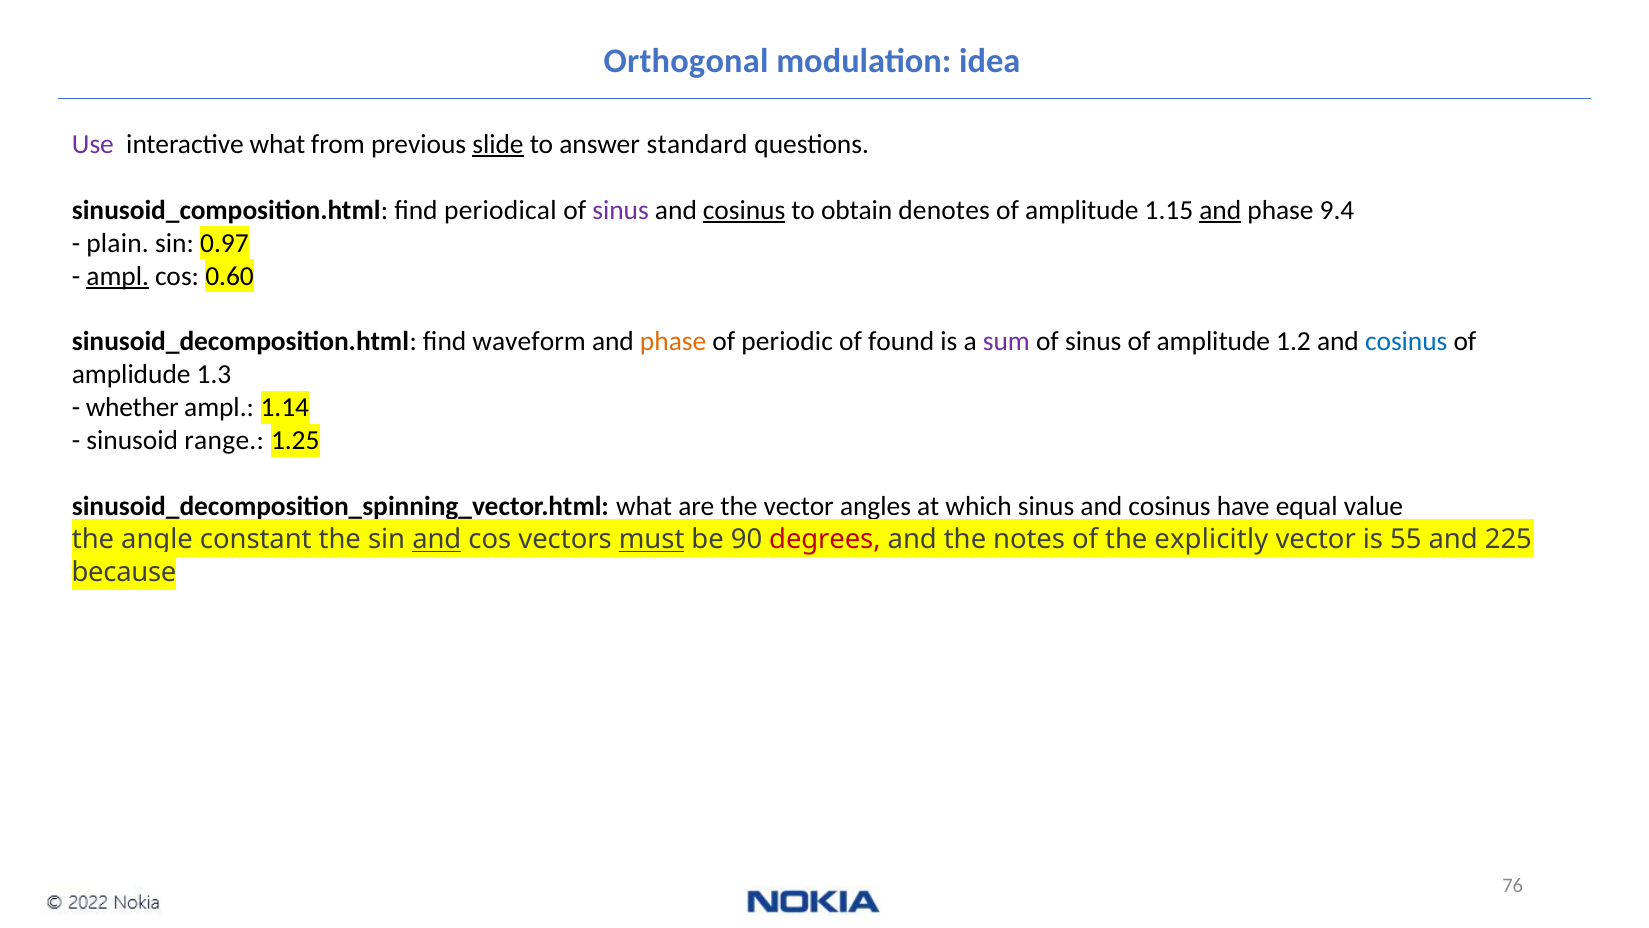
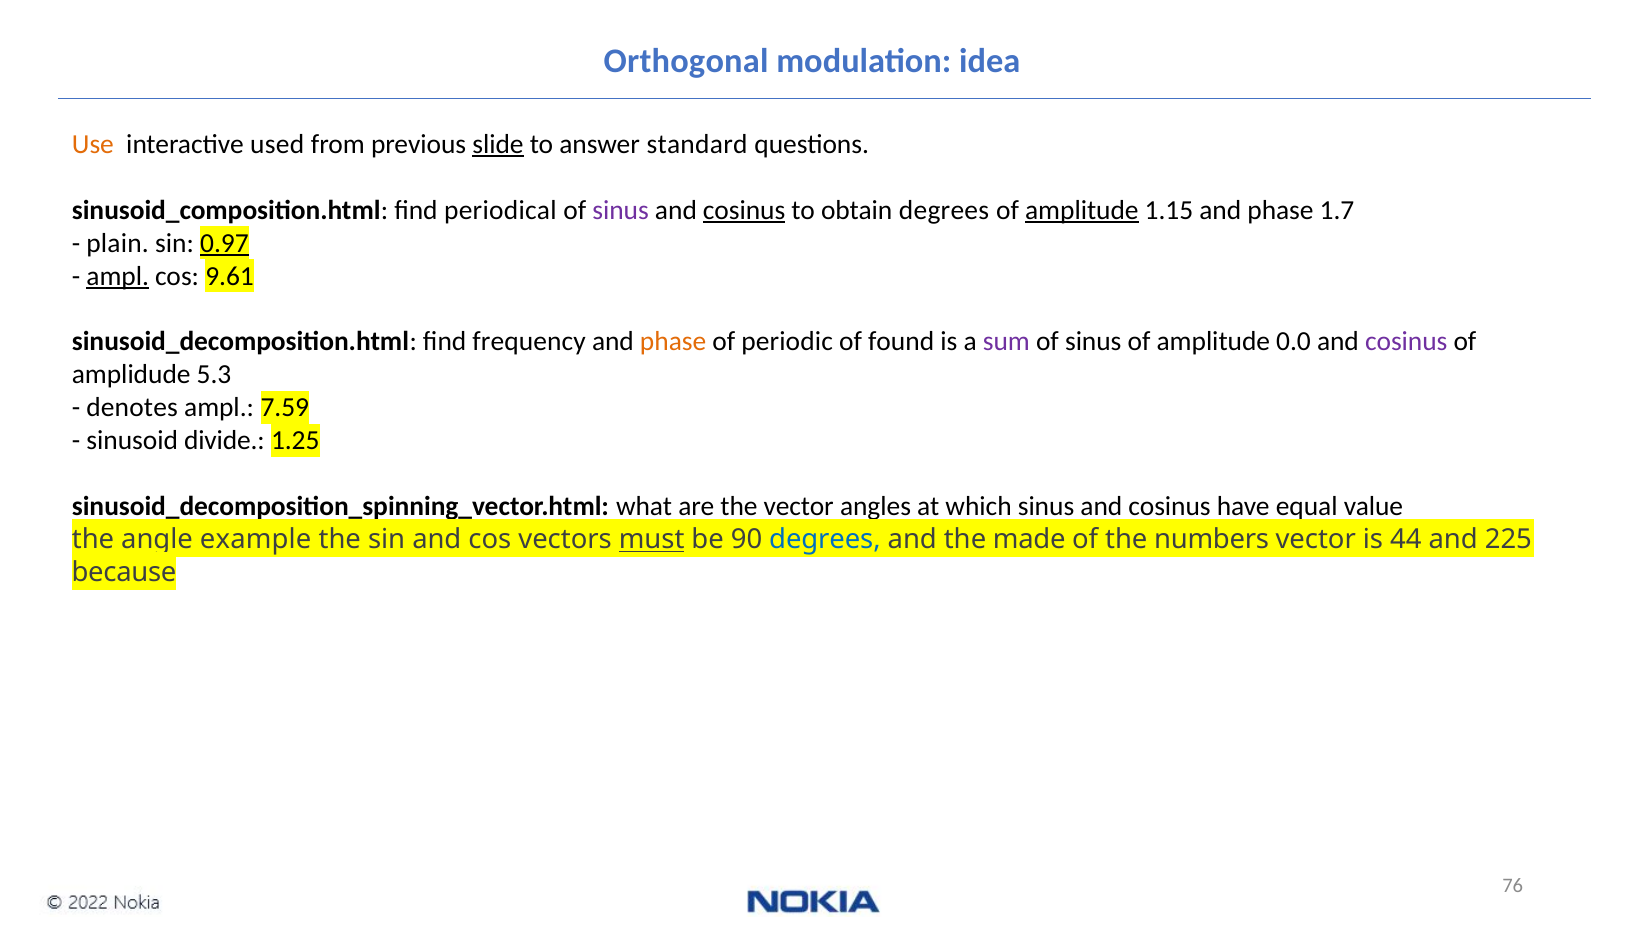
Use colour: purple -> orange
interactive what: what -> used
obtain denotes: denotes -> degrees
amplitude at (1082, 210) underline: none -> present
and at (1220, 210) underline: present -> none
9.4: 9.4 -> 1.7
0.97 underline: none -> present
0.60: 0.60 -> 9.61
waveform: waveform -> frequency
1.2: 1.2 -> 0.0
cosinus at (1406, 342) colour: blue -> purple
1.3: 1.3 -> 5.3
whether: whether -> denotes
1.14: 1.14 -> 7.59
range: range -> divide
constant: constant -> example
and at (437, 540) underline: present -> none
degrees at (825, 540) colour: red -> blue
notes: notes -> made
explicitly: explicitly -> numbers
55: 55 -> 44
